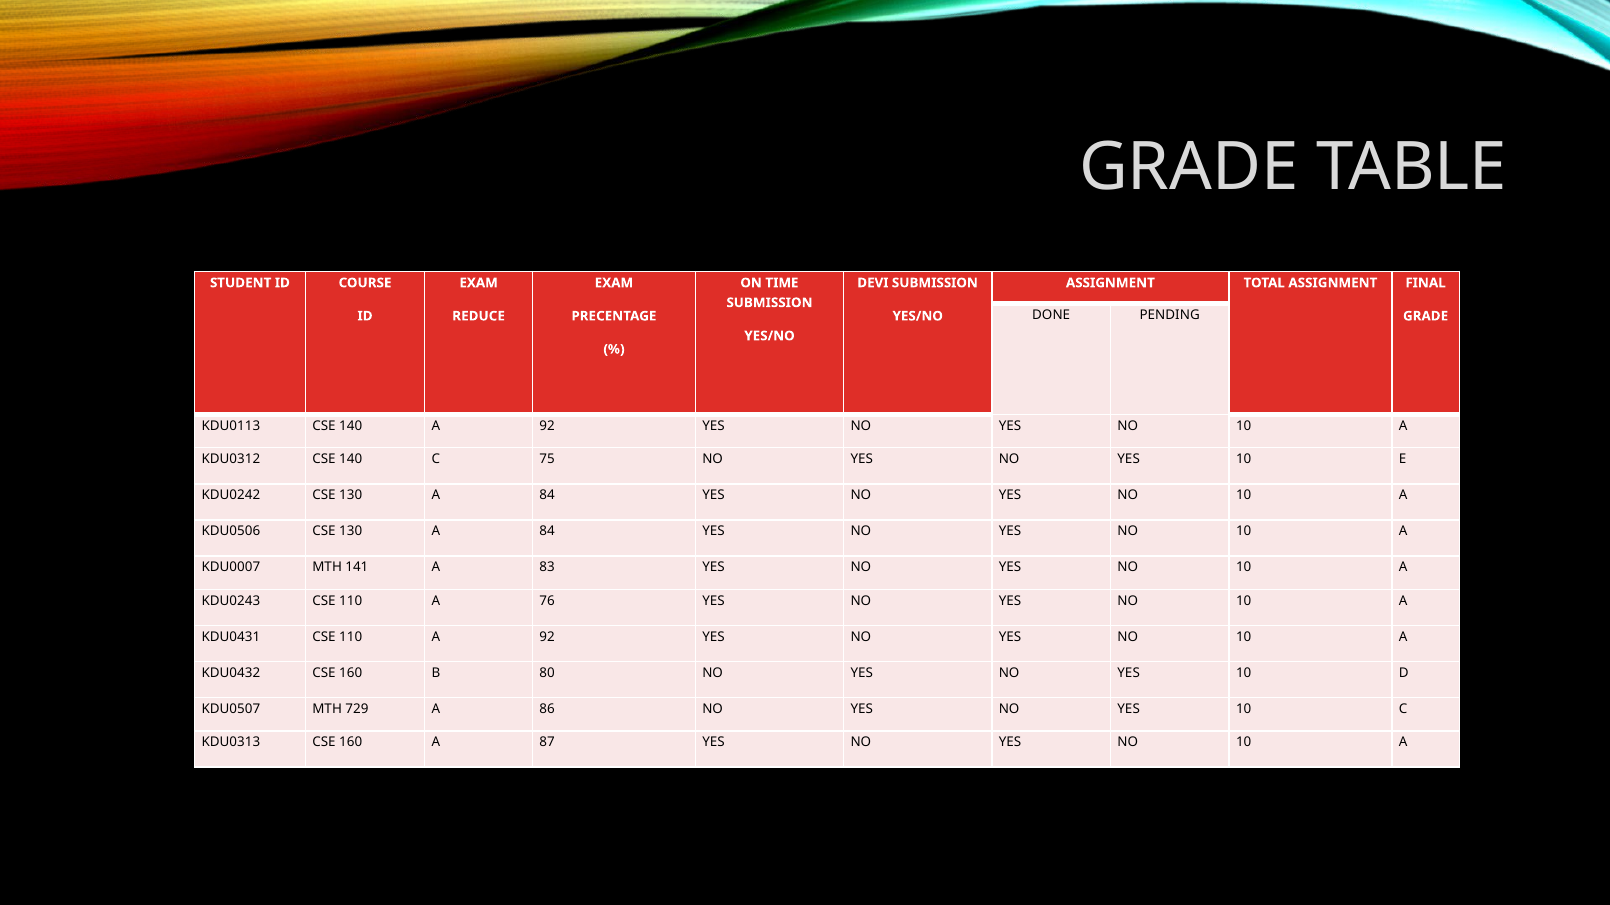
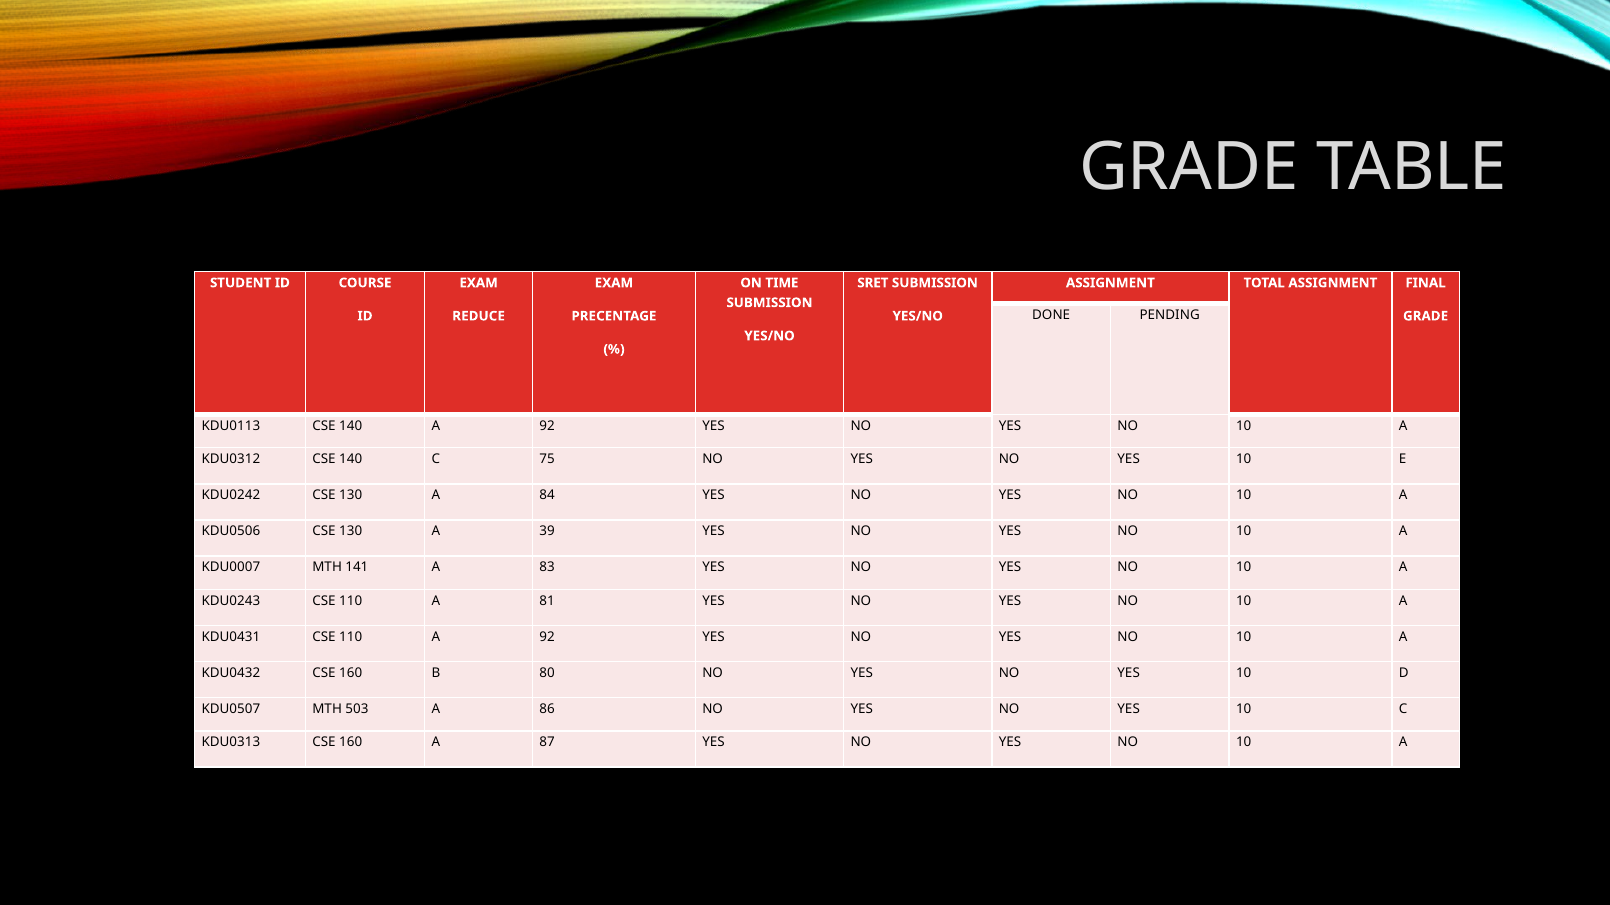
DEVI: DEVI -> SRET
84 at (547, 532): 84 -> 39
76: 76 -> 81
729: 729 -> 503
